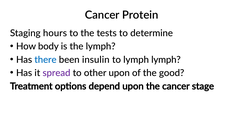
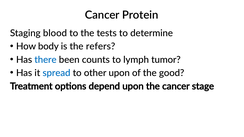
hours: hours -> blood
the lymph: lymph -> refers
insulin: insulin -> counts
lymph lymph: lymph -> tumor
spread colour: purple -> blue
